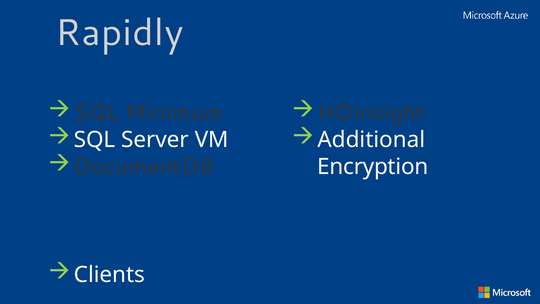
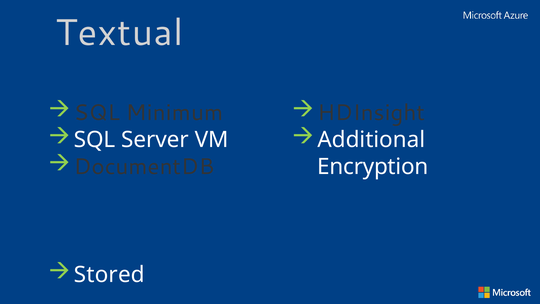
Rapidly: Rapidly -> Textual
Clients: Clients -> Stored
